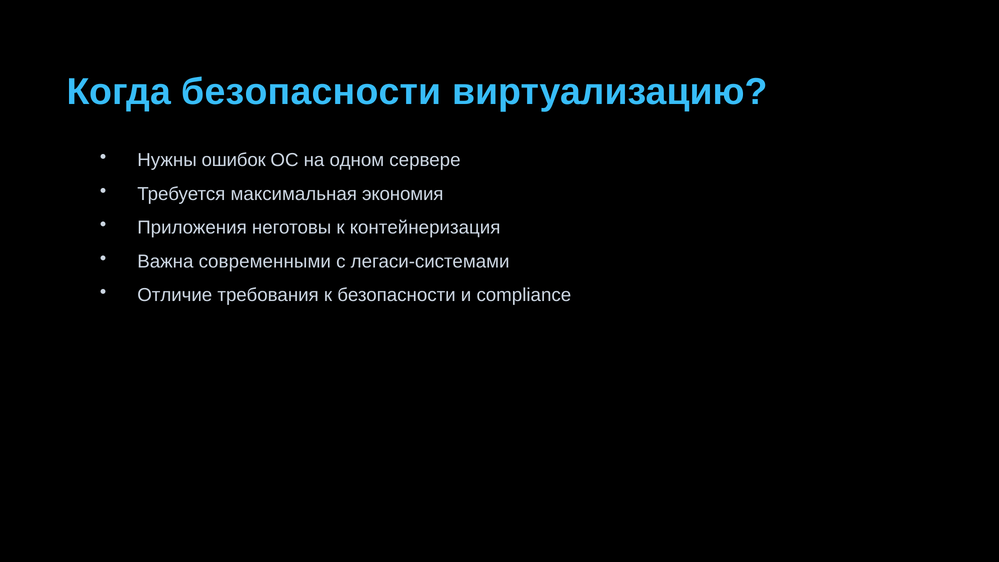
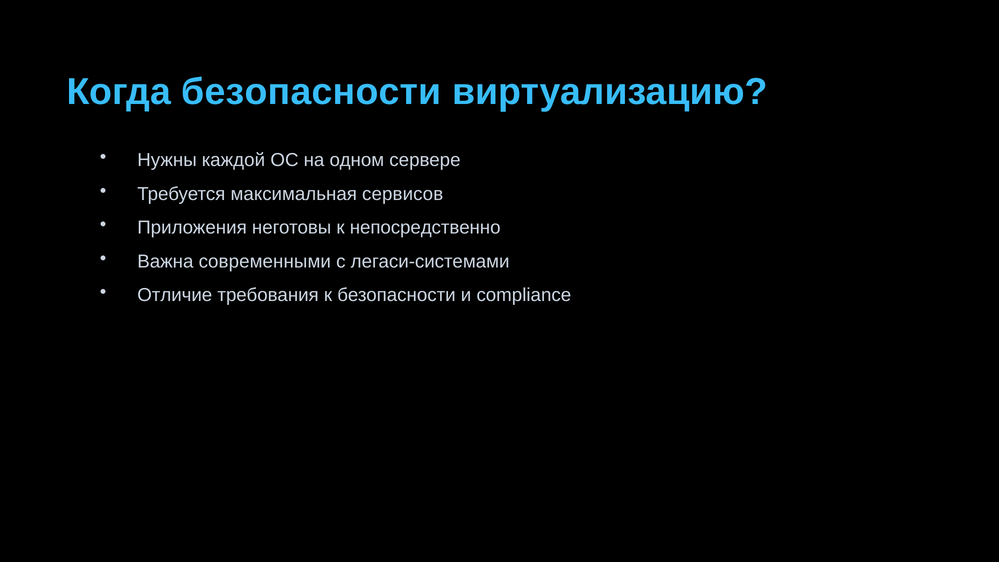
ошибок: ошибок -> каждой
экономия: экономия -> сервисов
контейнеризация: контейнеризация -> непосредственно
